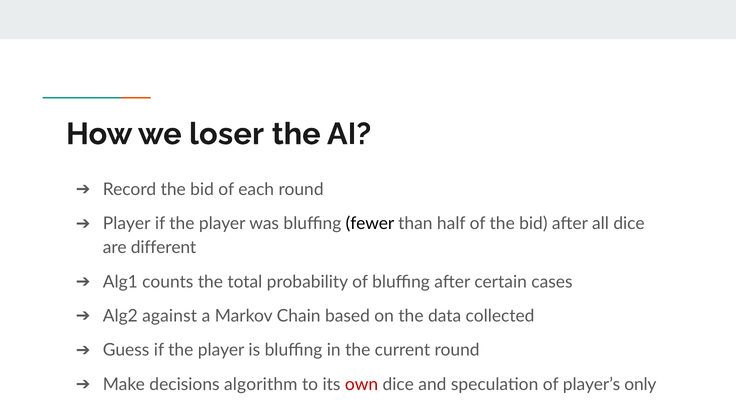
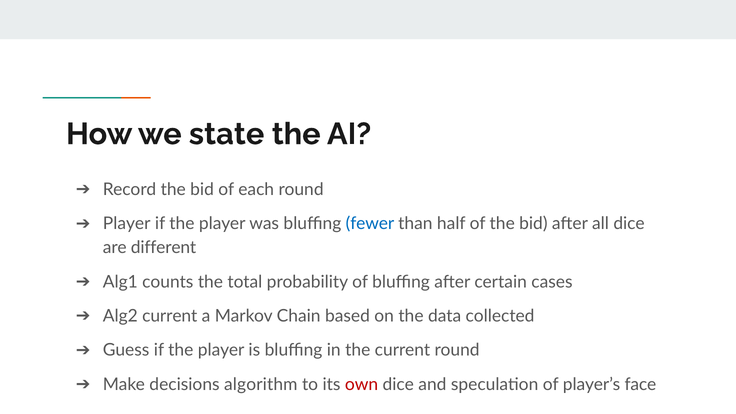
loser: loser -> state
fewer colour: black -> blue
Alg2 against: against -> current
only: only -> face
